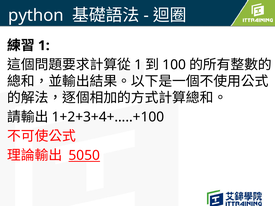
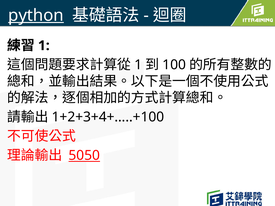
python underline: none -> present
